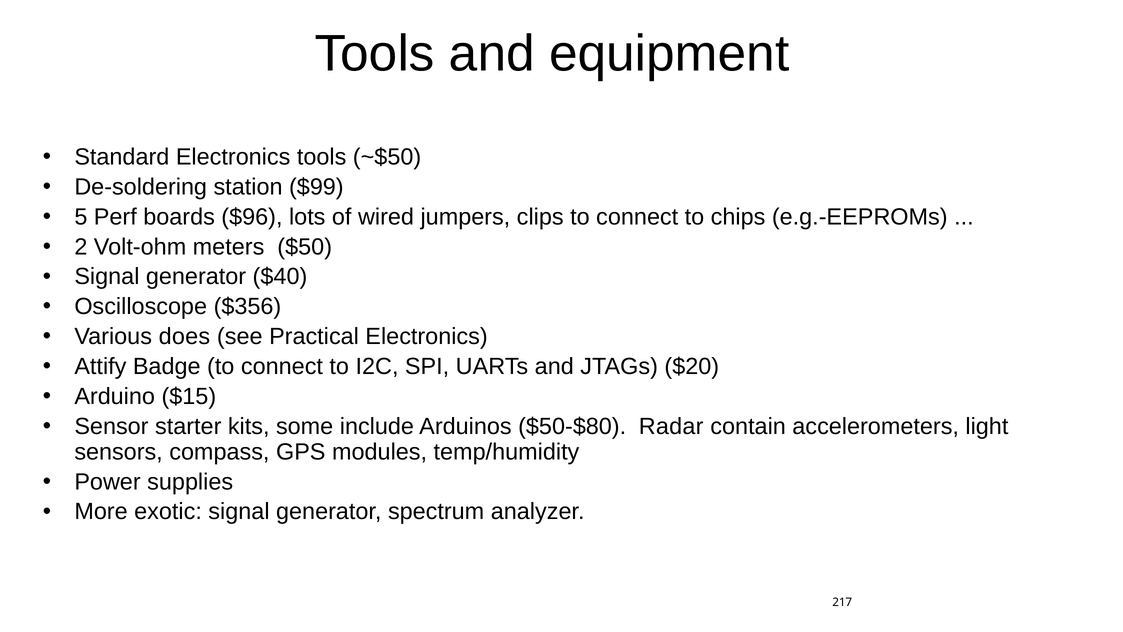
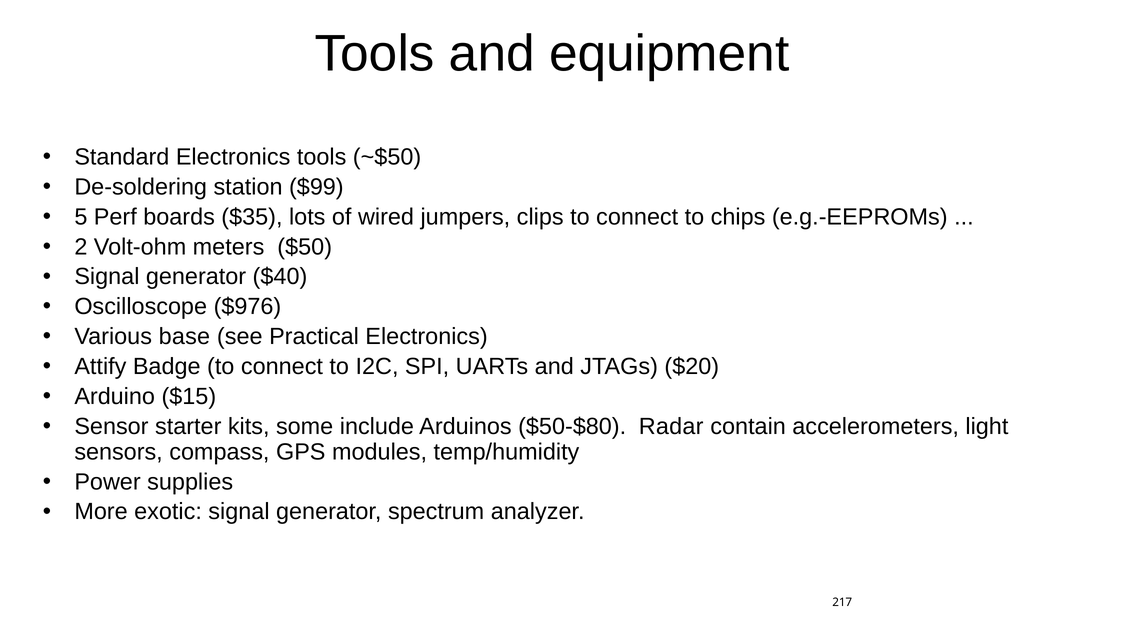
$96: $96 -> $35
$356: $356 -> $976
does: does -> base
